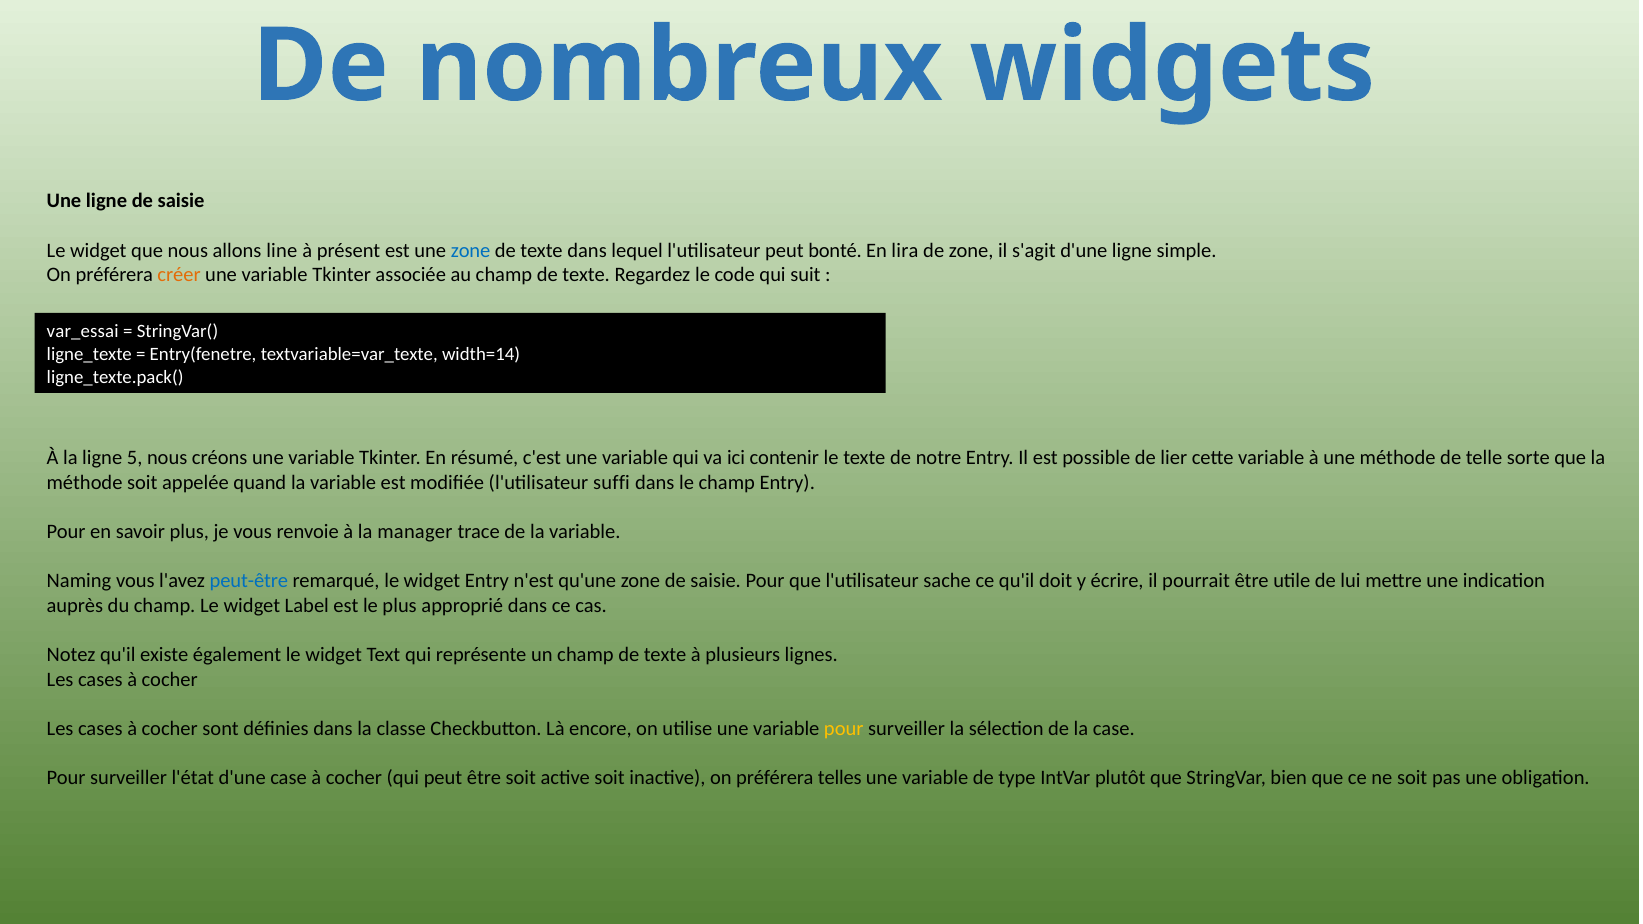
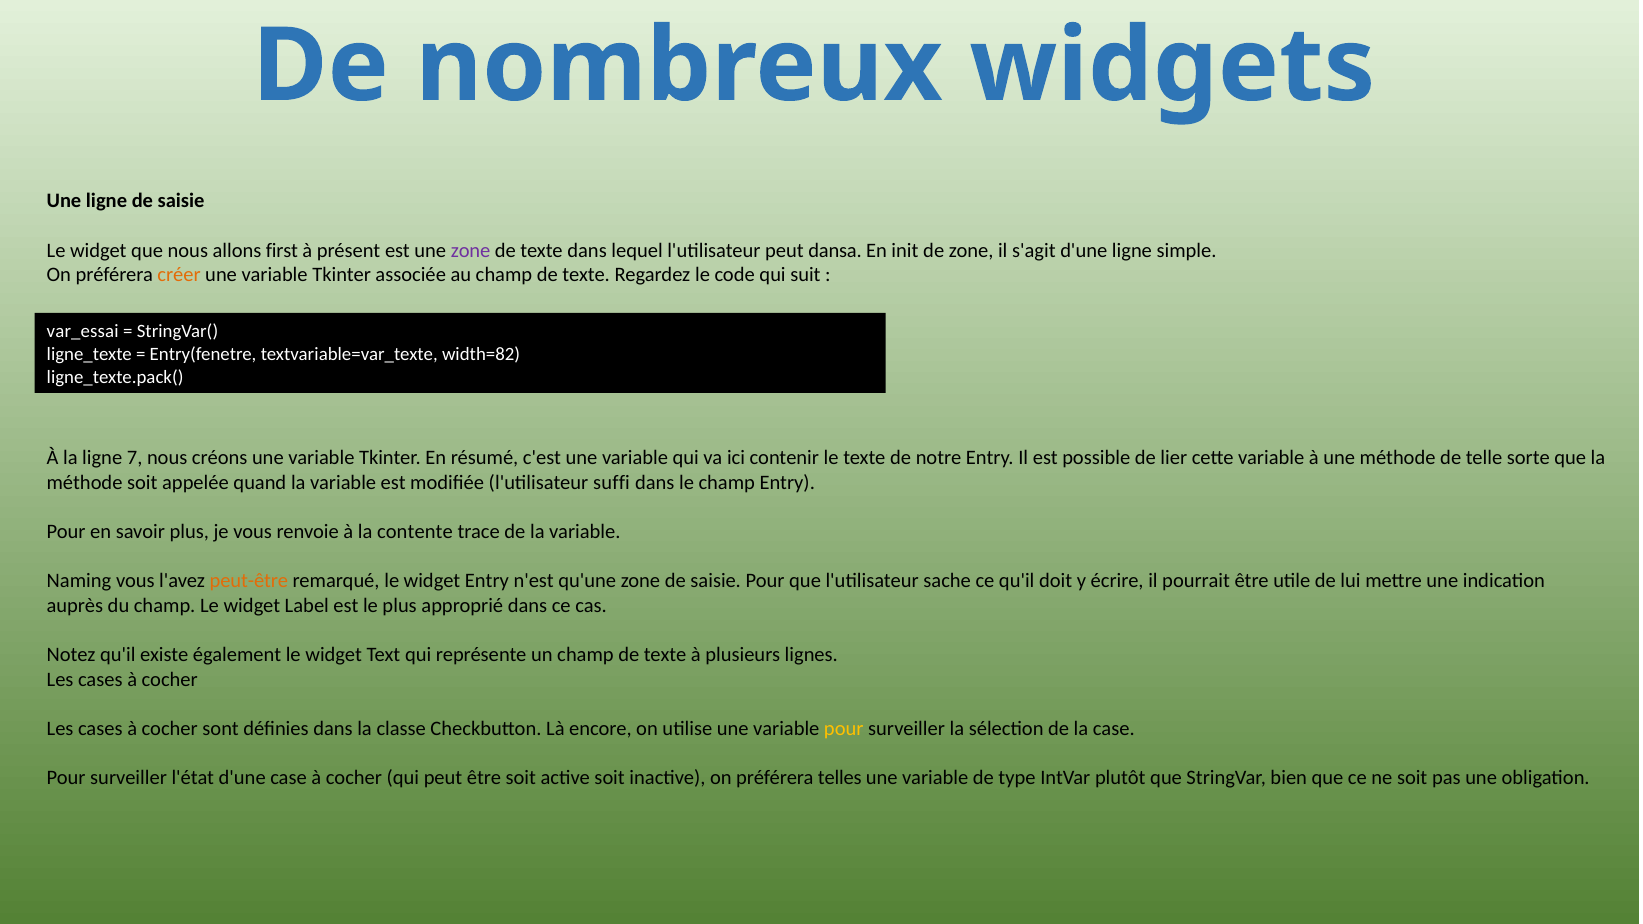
line: line -> first
zone at (471, 250) colour: blue -> purple
bonté: bonté -> dansa
lira: lira -> init
width=14: width=14 -> width=82
5: 5 -> 7
manager: manager -> contente
peut-être colour: blue -> orange
